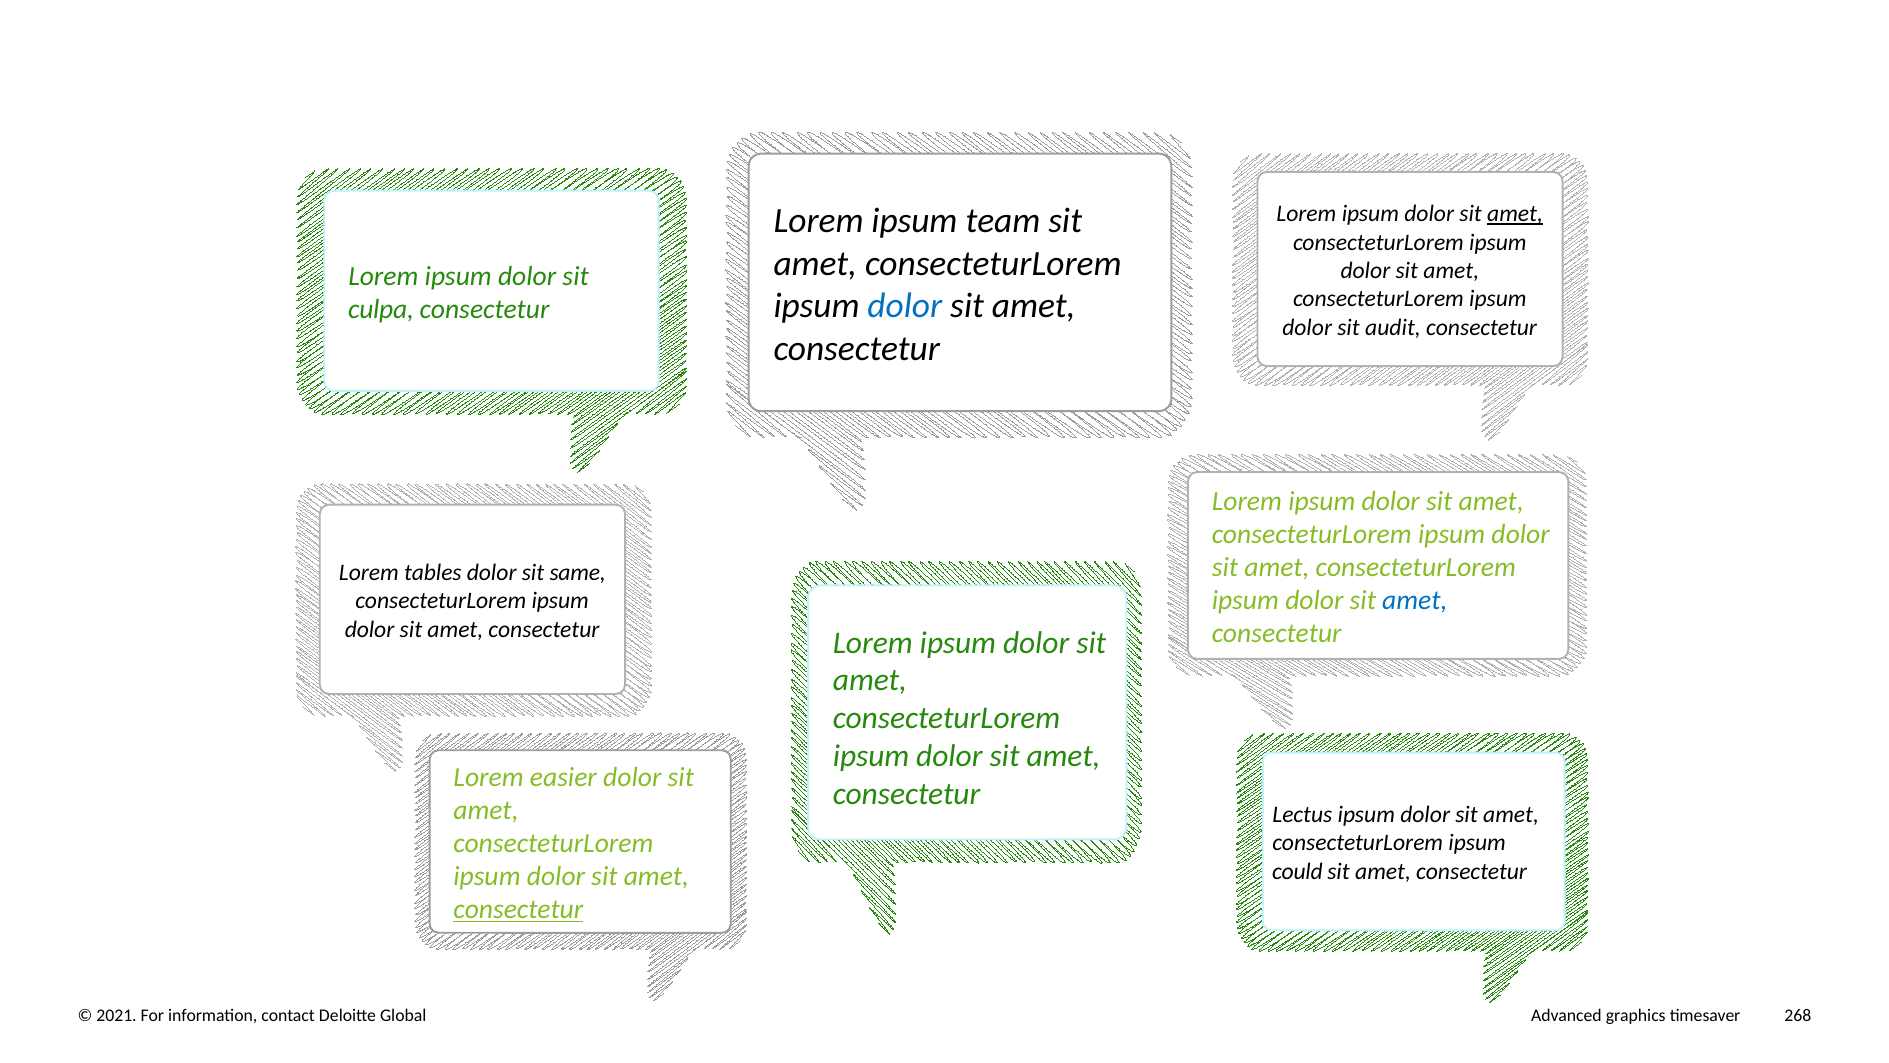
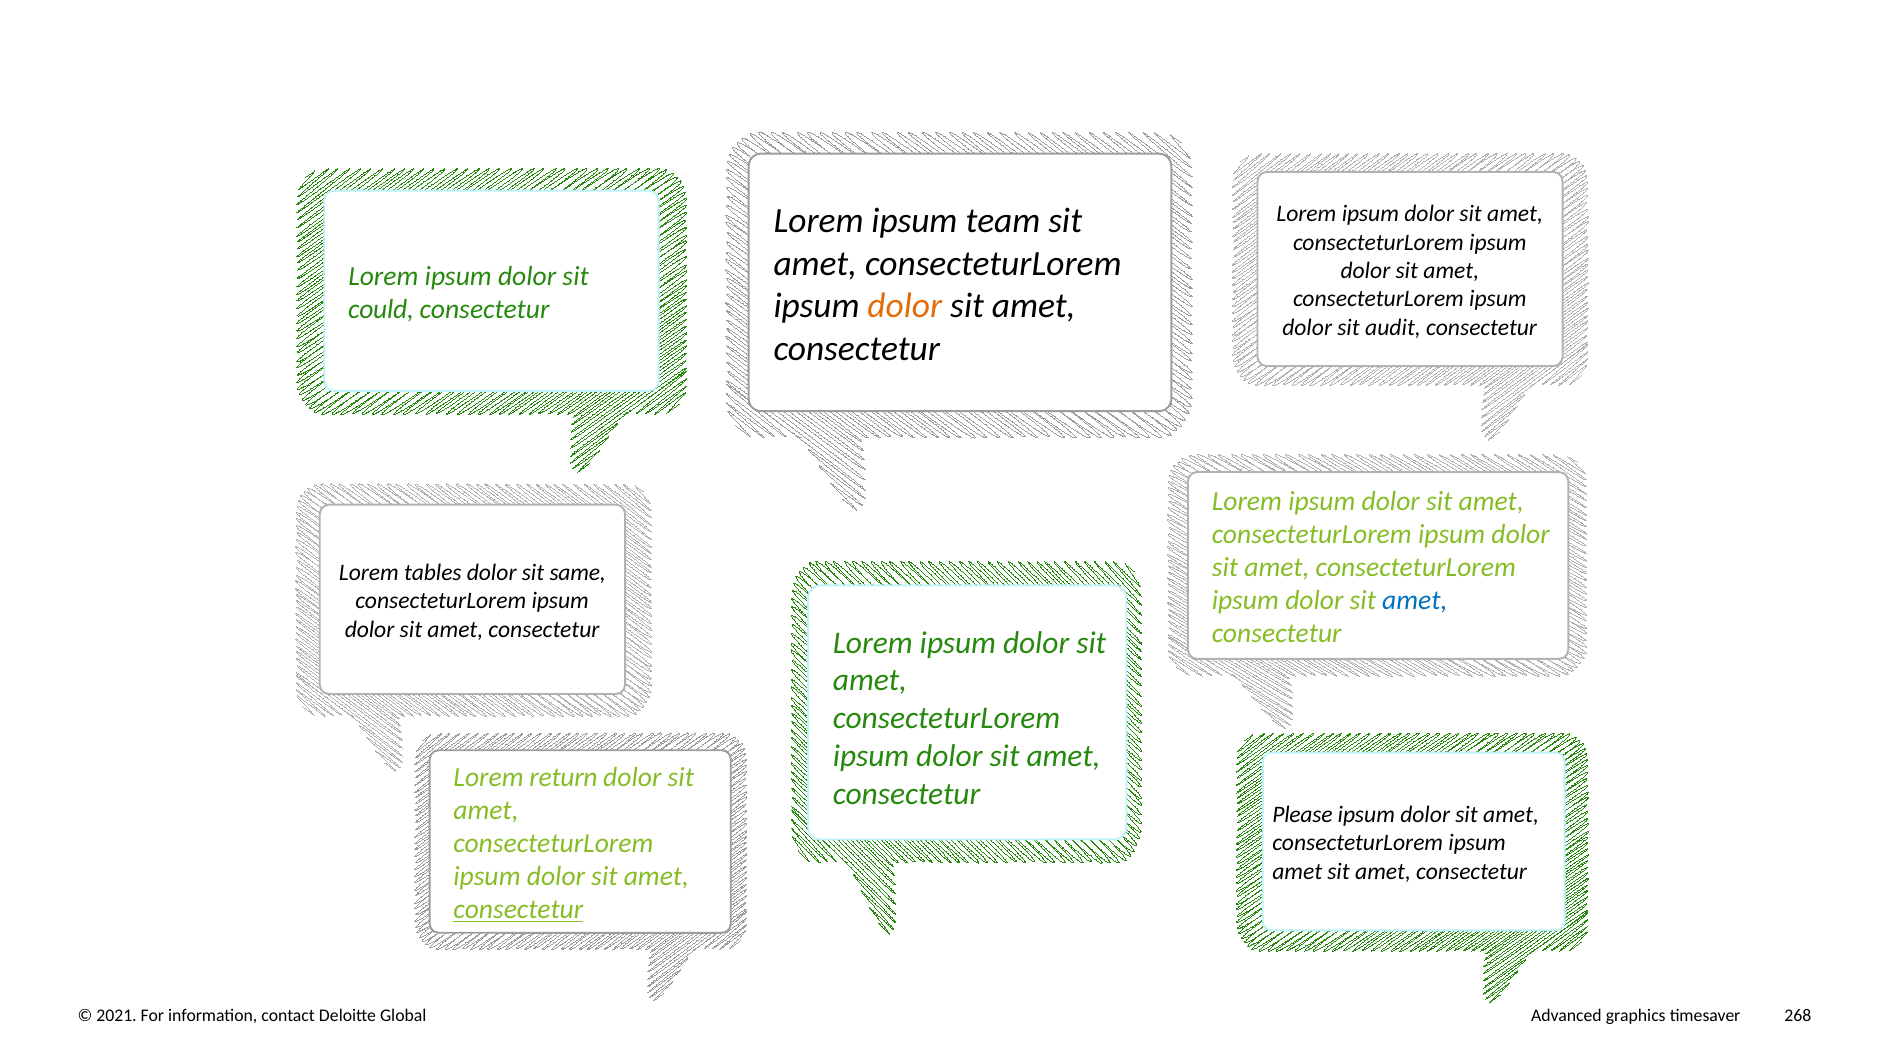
amet at (1515, 214) underline: present -> none
dolor at (905, 306) colour: blue -> orange
culpa: culpa -> could
easier: easier -> return
Lectus: Lectus -> Please
could at (1297, 871): could -> amet
